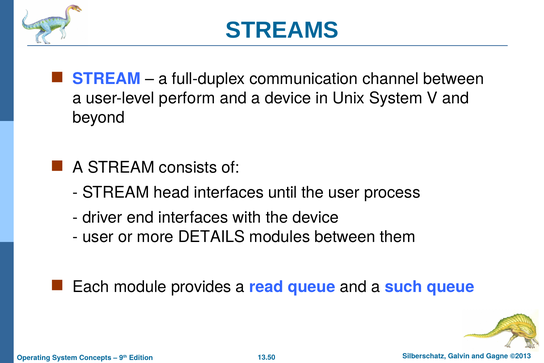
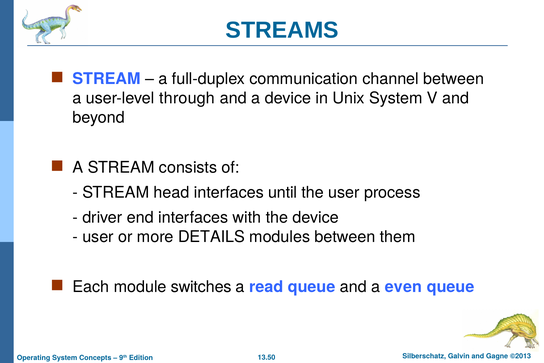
perform: perform -> through
provides: provides -> switches
such: such -> even
